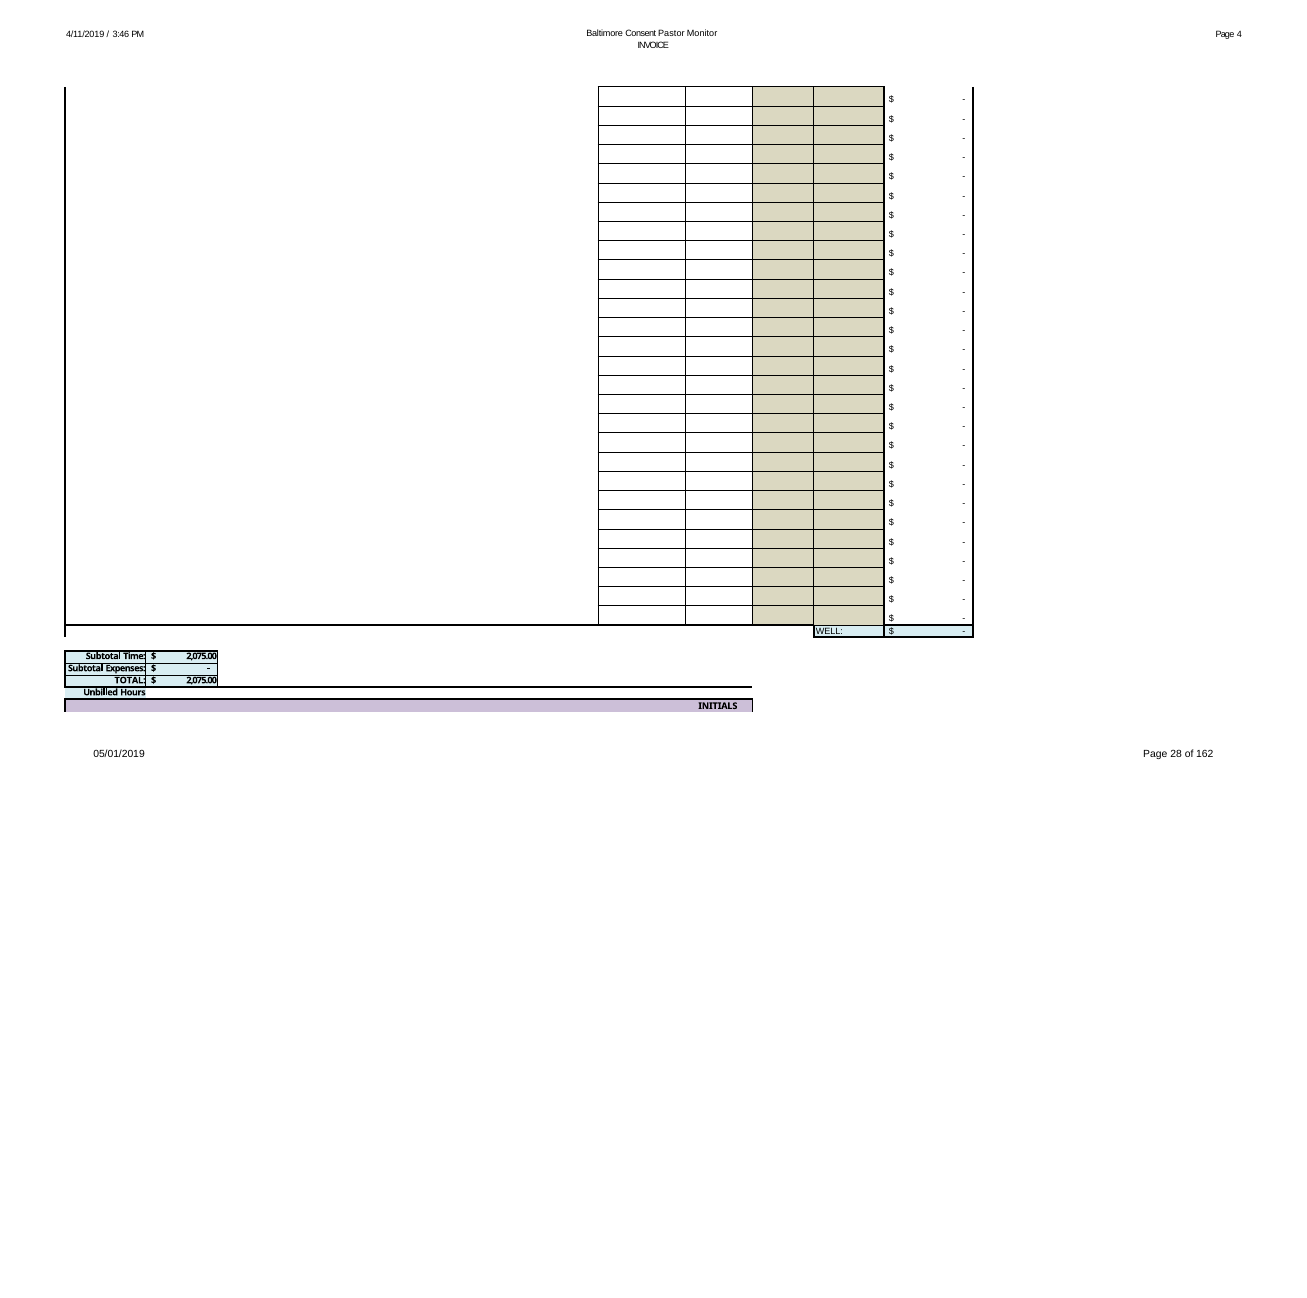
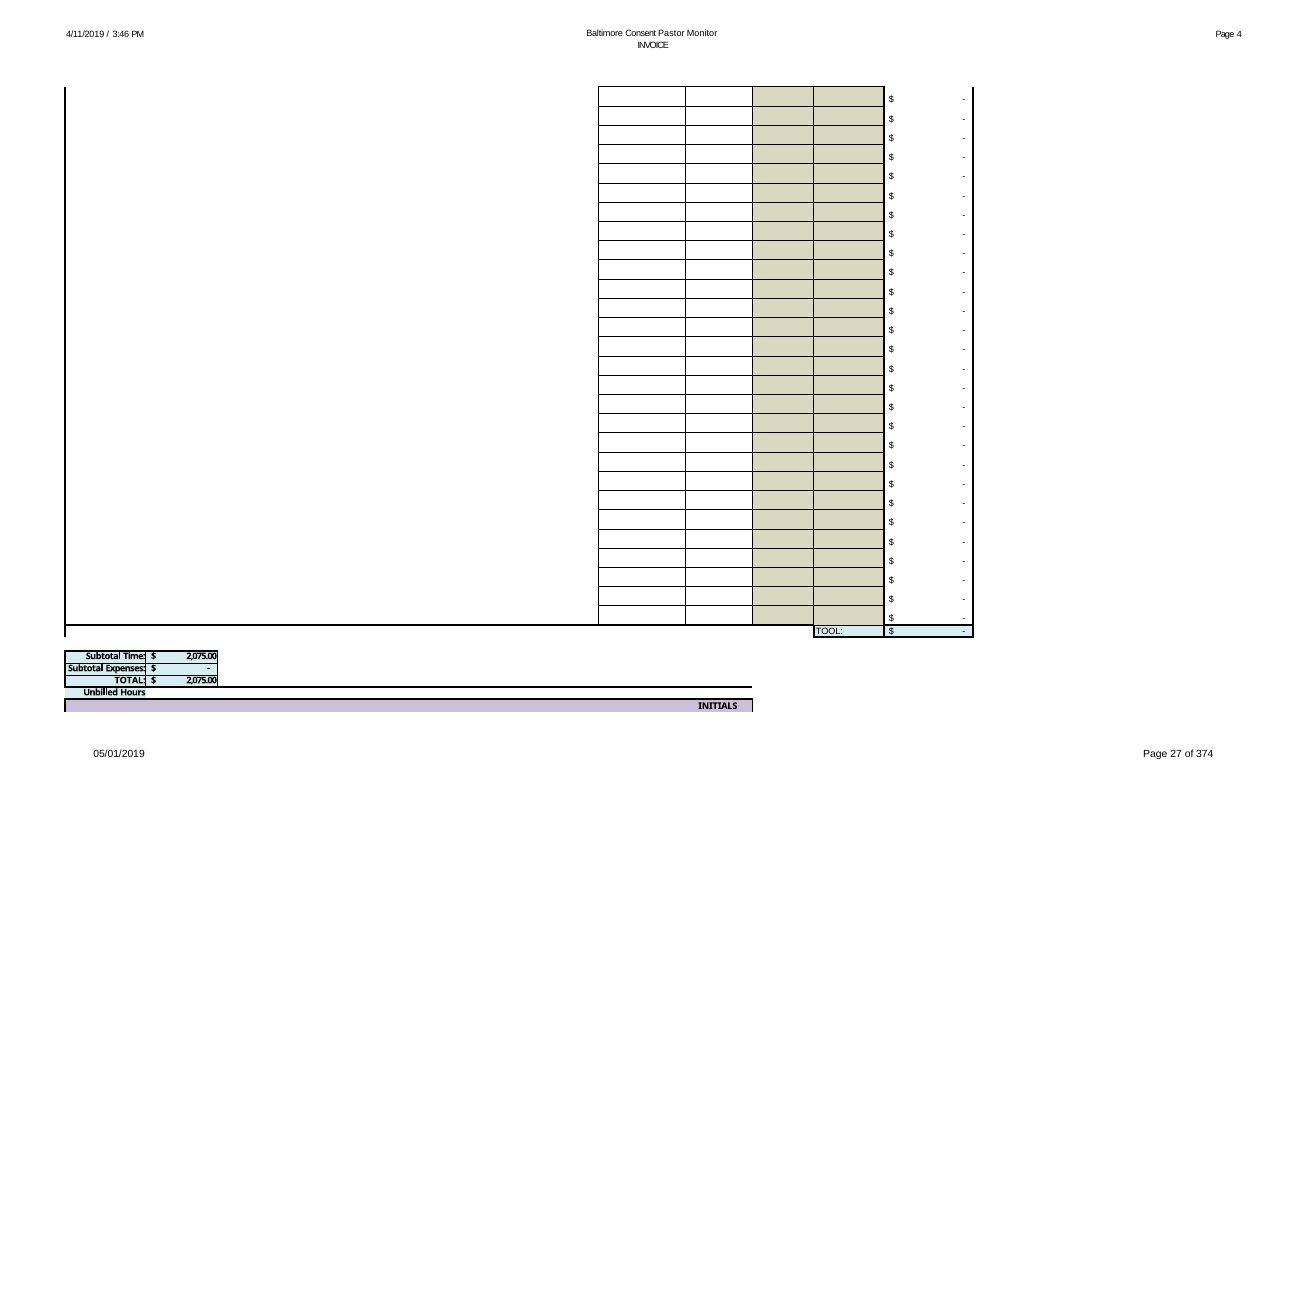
WELL: WELL -> TOOL
28: 28 -> 27
162: 162 -> 374
